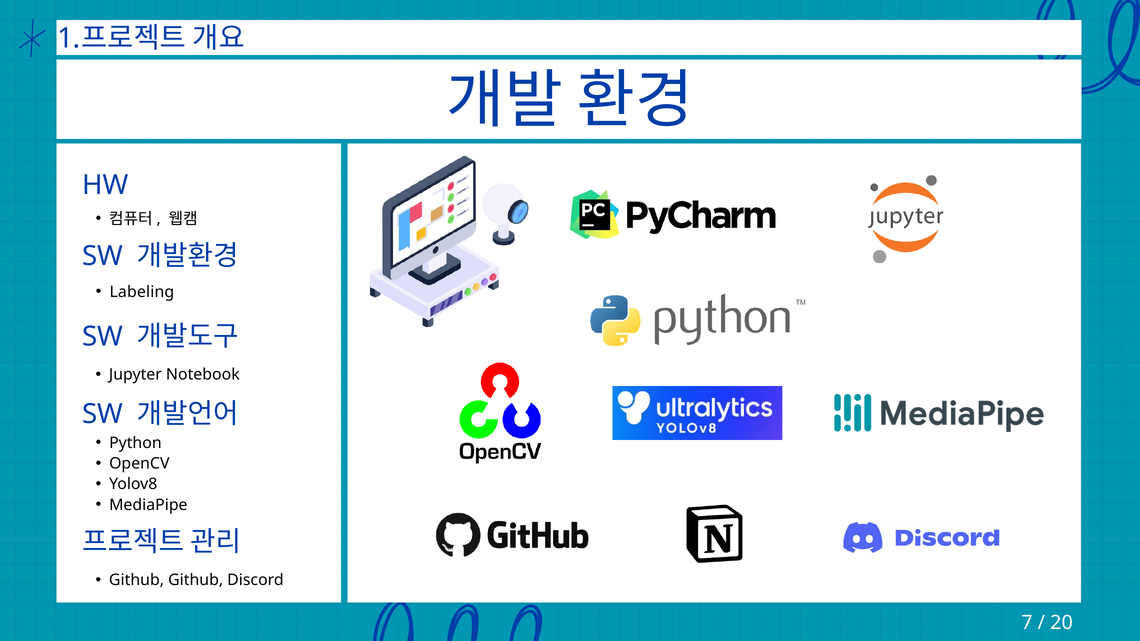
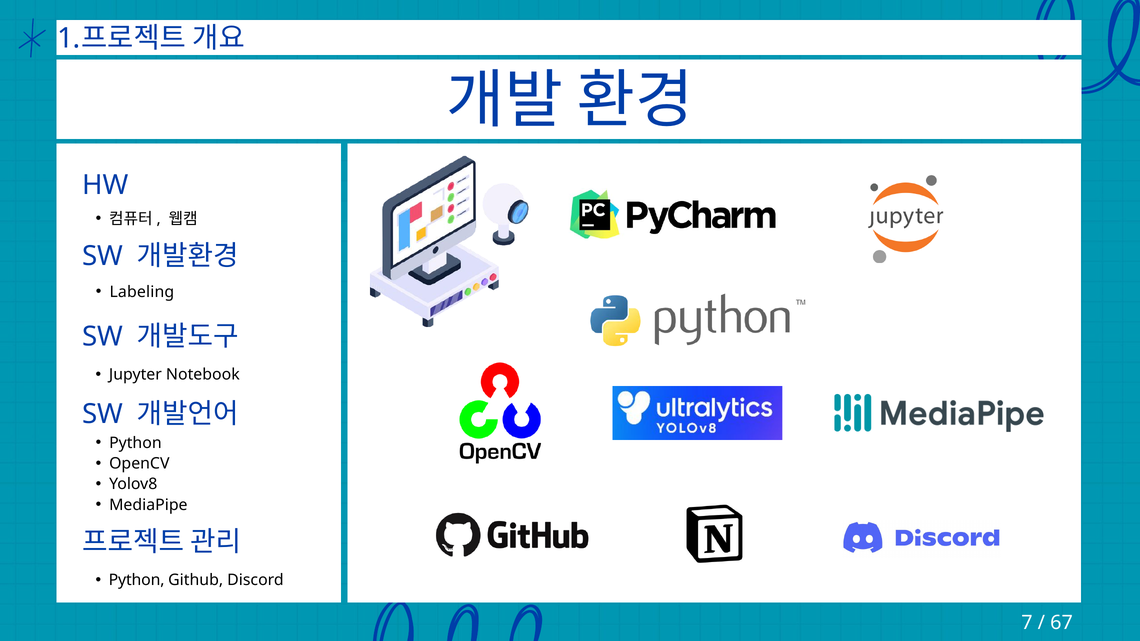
Github at (136, 580): Github -> Python
20: 20 -> 67
